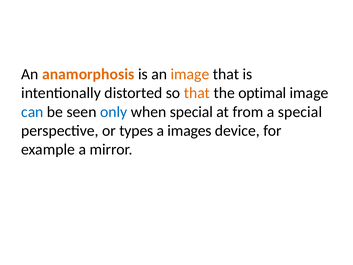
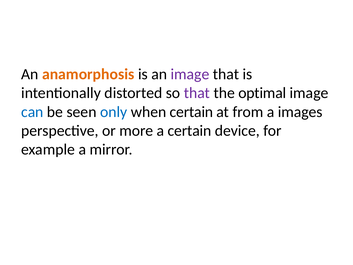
image at (190, 74) colour: orange -> purple
that at (197, 93) colour: orange -> purple
when special: special -> certain
a special: special -> images
types: types -> more
a images: images -> certain
